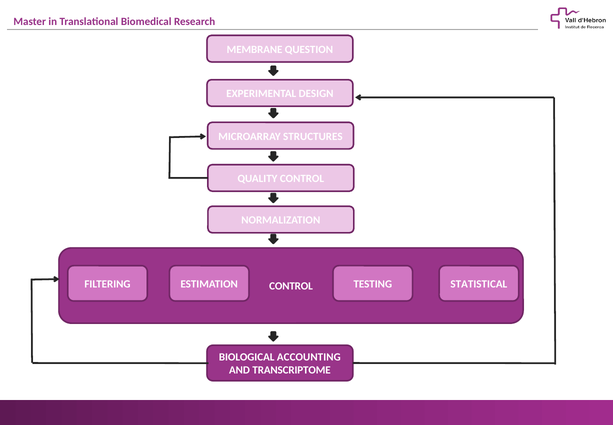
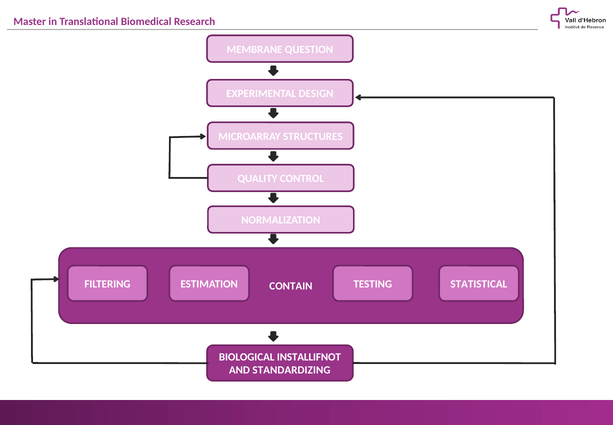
CONTROL at (291, 286): CONTROL -> CONTAIN
ACCOUNTING: ACCOUNTING -> INSTALLIFNOT
TRANSCRIPTOME: TRANSCRIPTOME -> STANDARDIZING
